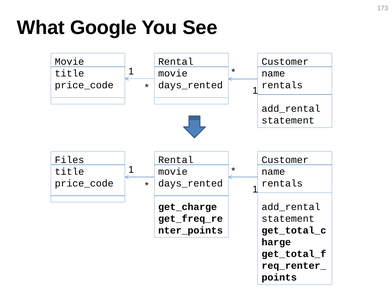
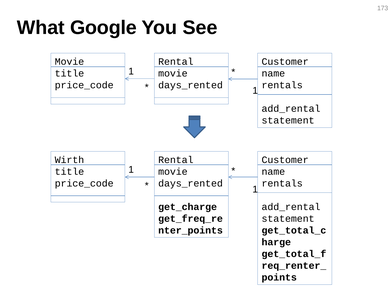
Files: Files -> Wirth
